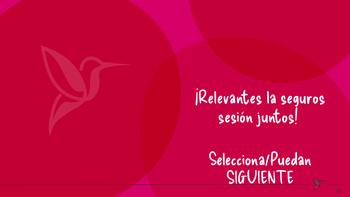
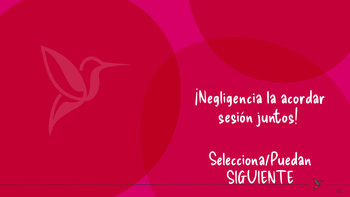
¡Relevantes: ¡Relevantes -> ¡Negligencia
seguros: seguros -> acordar
